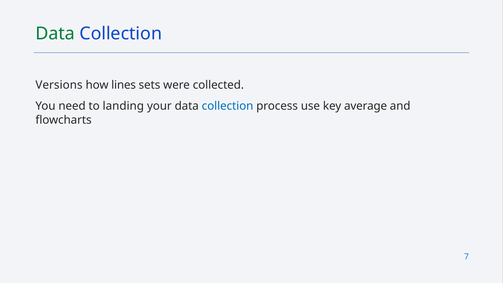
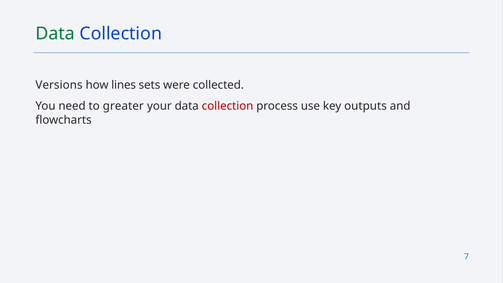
landing: landing -> greater
collection at (228, 106) colour: blue -> red
average: average -> outputs
